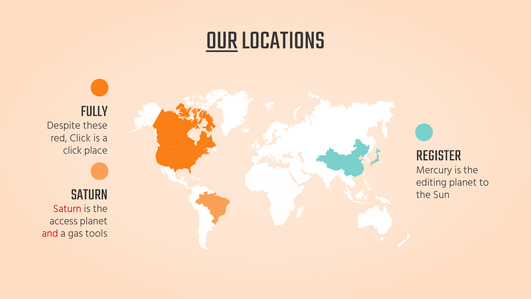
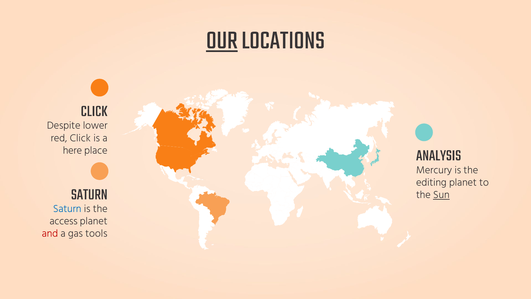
FULLY at (94, 111): FULLY -> CLICK
these: these -> lower
click at (72, 150): click -> here
REGISTER: REGISTER -> ANALYSIS
Sun underline: none -> present
Saturn at (67, 208) colour: red -> blue
